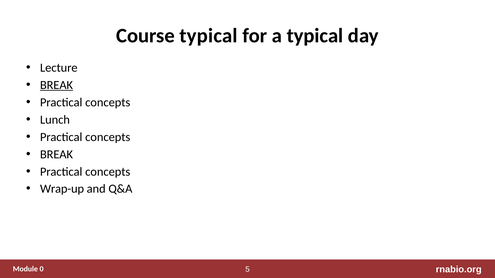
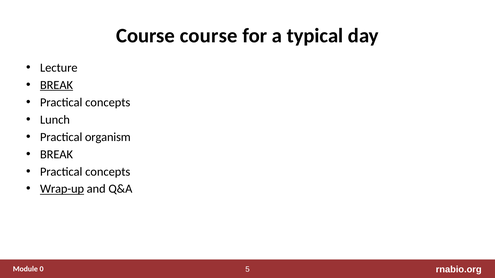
Course typical: typical -> course
concepts at (108, 137): concepts -> organism
Wrap-up underline: none -> present
